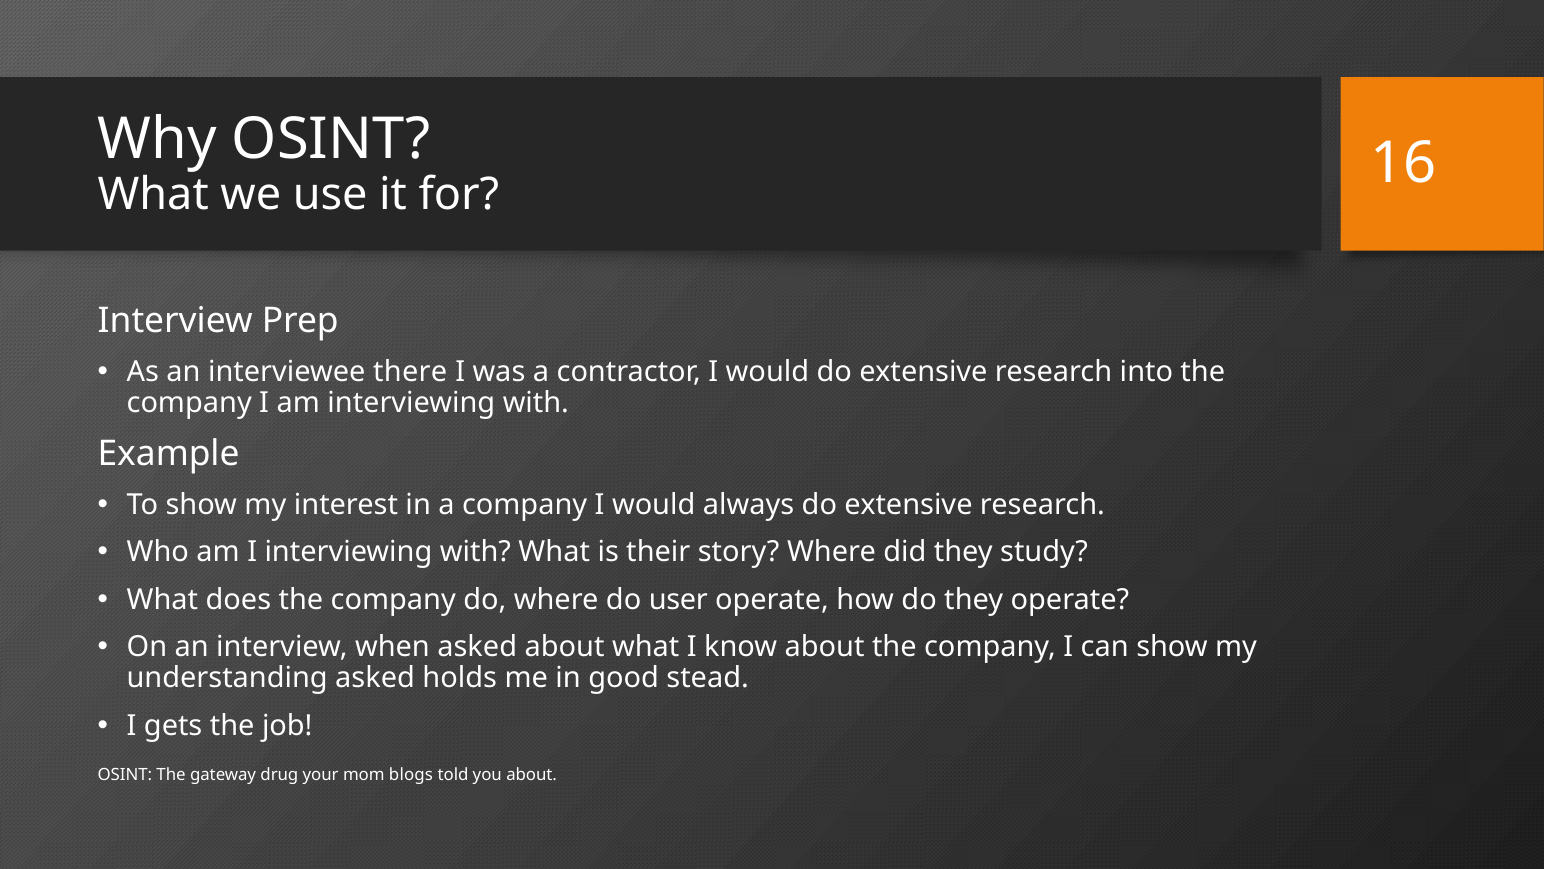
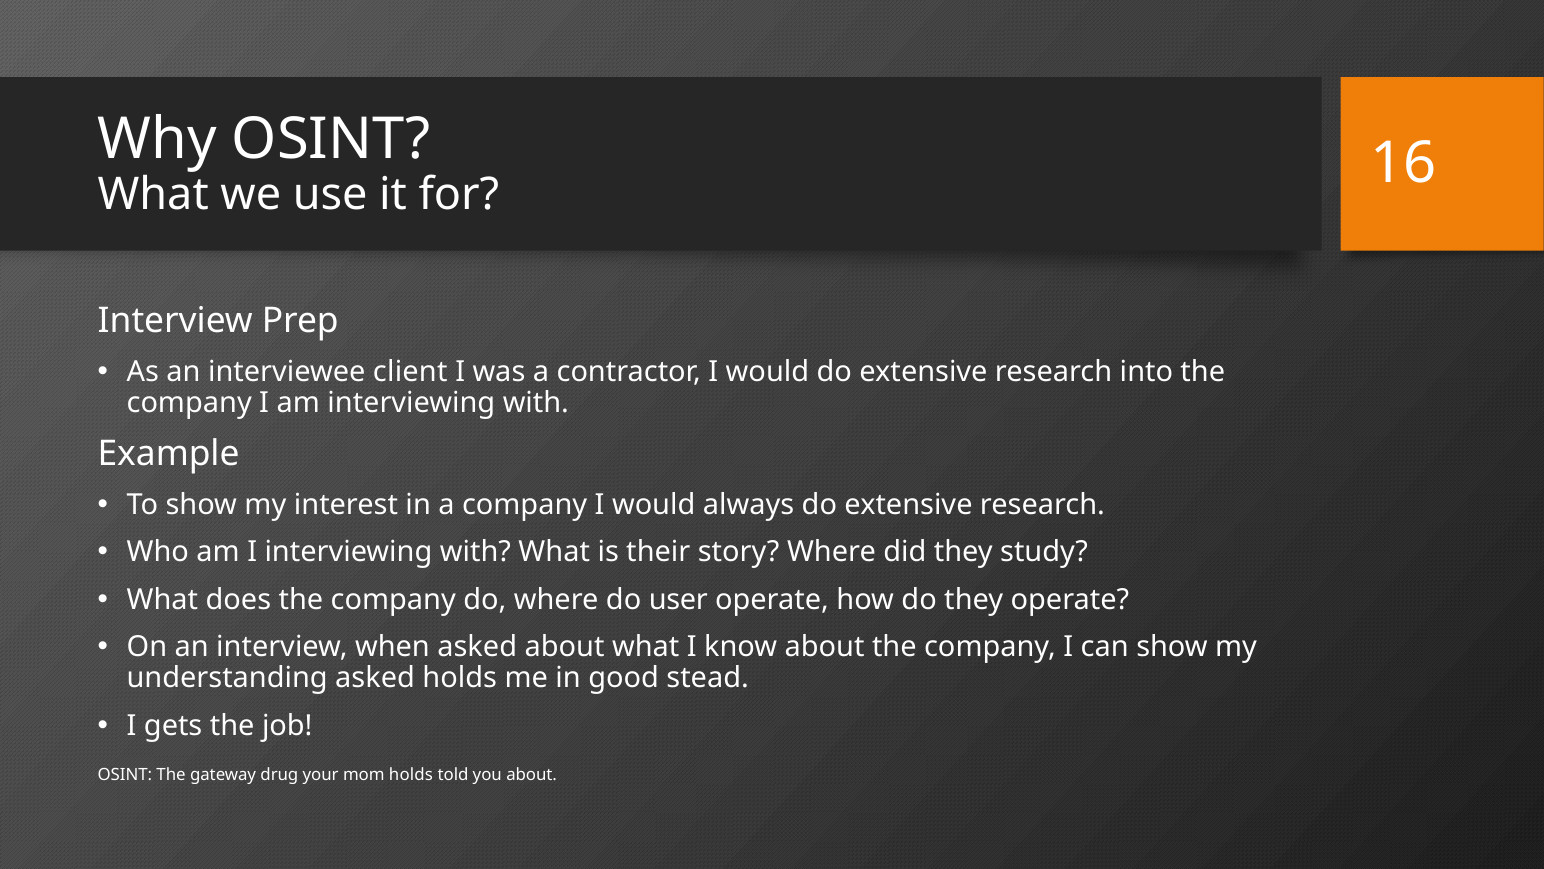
there: there -> client
mom blogs: blogs -> holds
